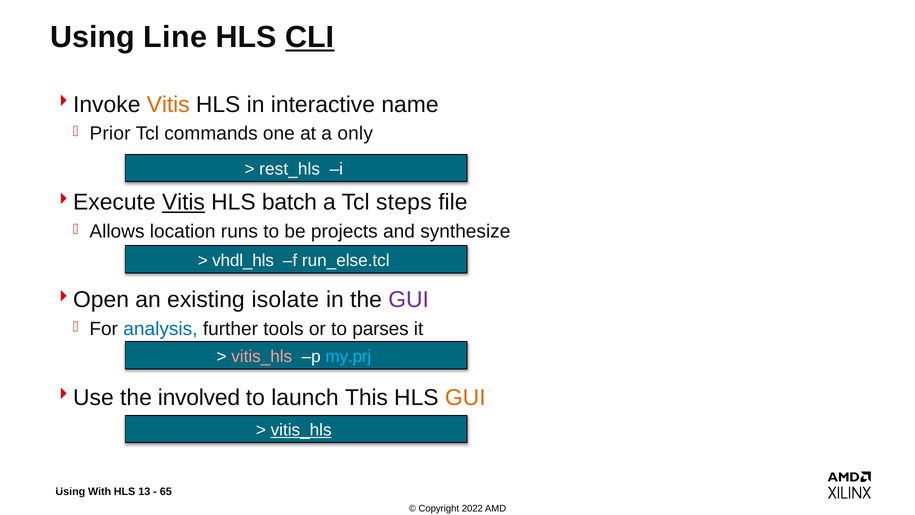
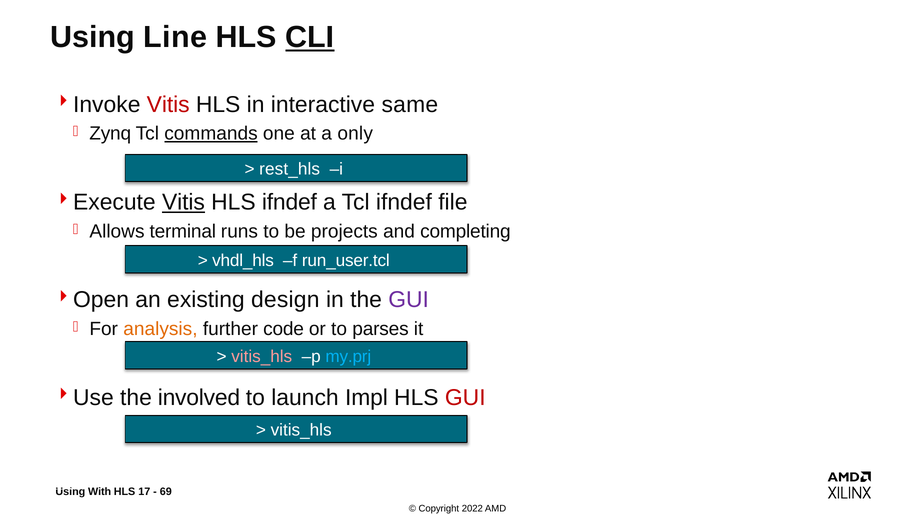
Vitis at (168, 105) colour: orange -> red
name: name -> same
Prior: Prior -> Zynq
commands underline: none -> present
HLS batch: batch -> ifndef
Tcl steps: steps -> ifndef
location: location -> terminal
synthesize: synthesize -> completing
run_else.tcl: run_else.tcl -> run_user.tcl
isolate: isolate -> design
analysis colour: blue -> orange
tools: tools -> code
This: This -> Impl
GUI at (465, 397) colour: orange -> red
vitis_hls at (301, 430) underline: present -> none
13: 13 -> 17
65: 65 -> 69
